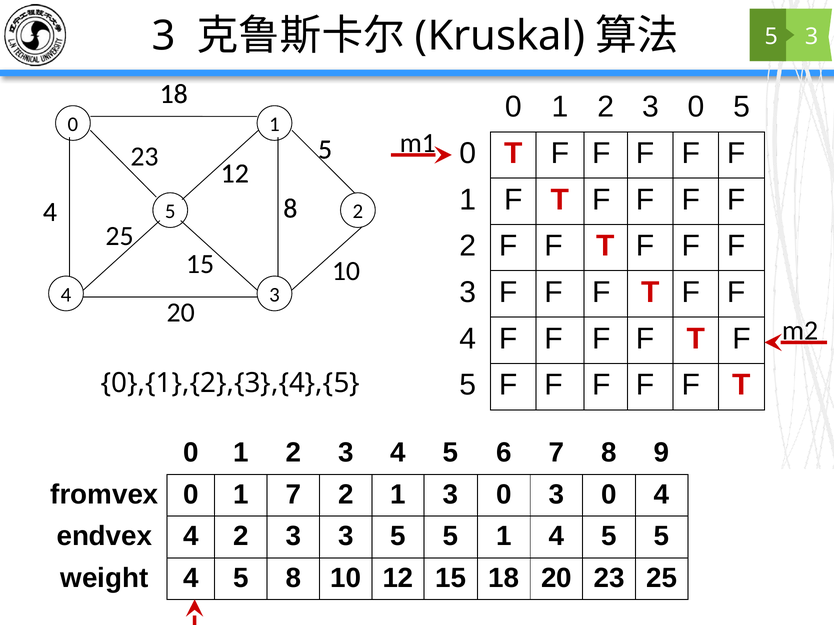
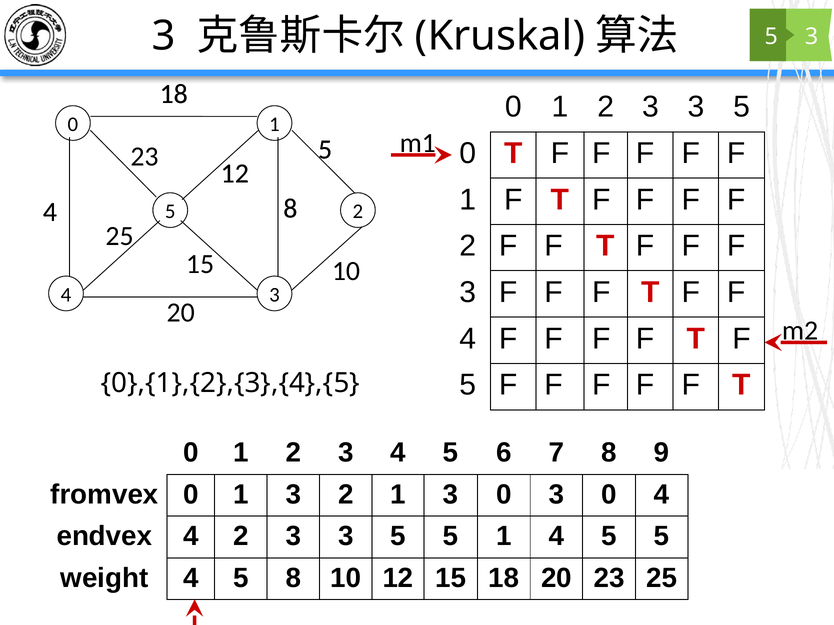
1 2 3 0: 0 -> 3
0 1 7: 7 -> 3
